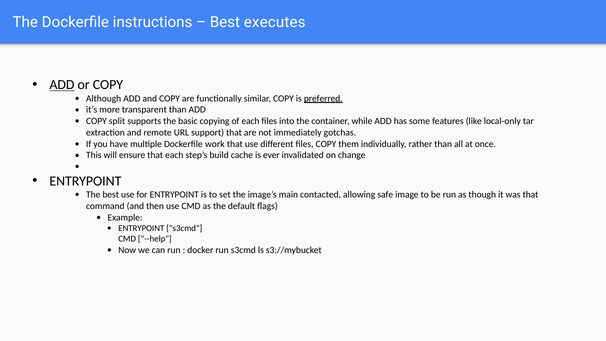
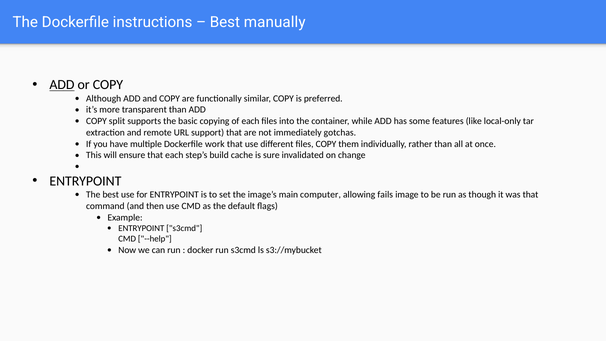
executes: executes -> manually
preferred underline: present -> none
ever: ever -> sure
contacted: contacted -> computer
safe: safe -> fails
